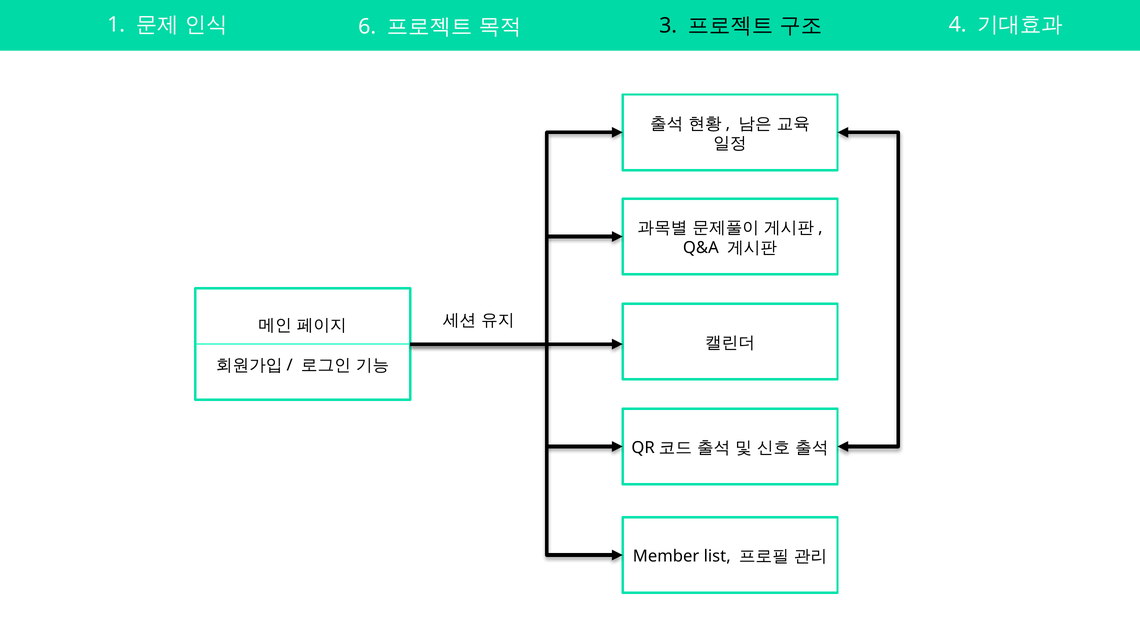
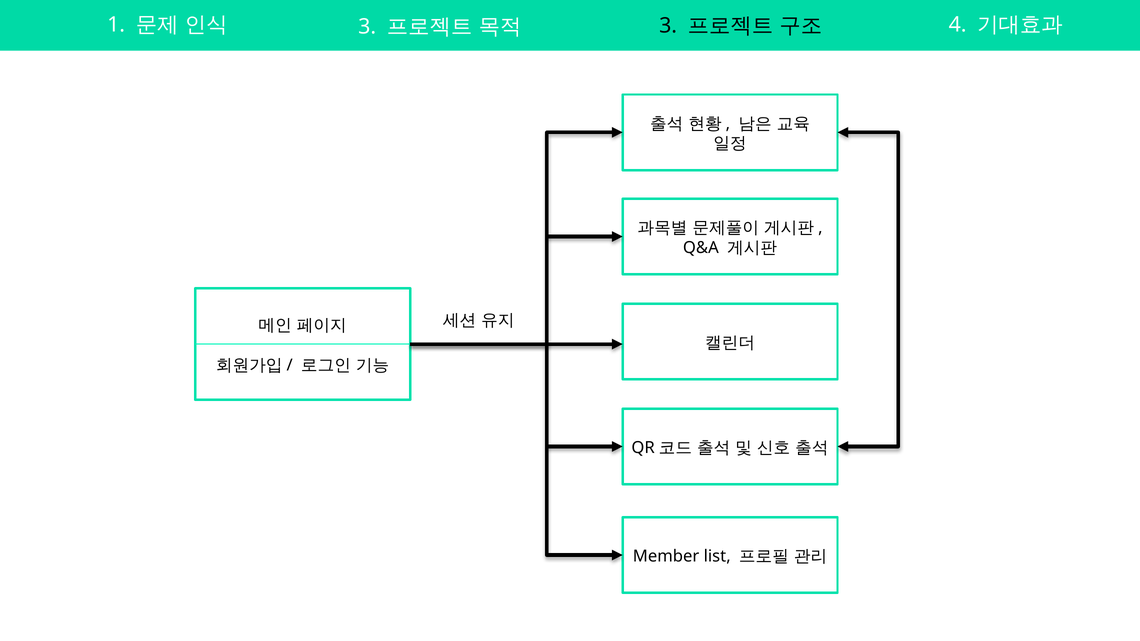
6 at (367, 27): 6 -> 3
